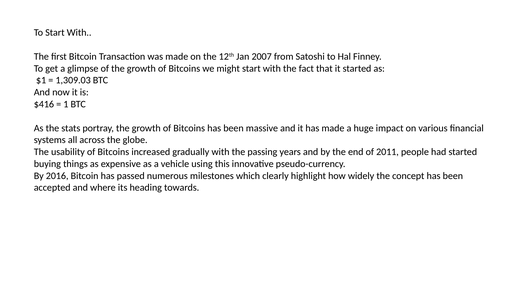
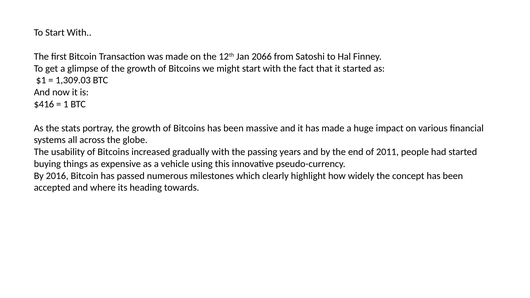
2007: 2007 -> 2066
